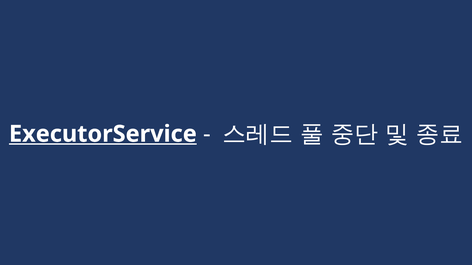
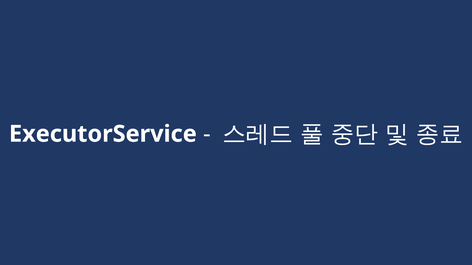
ExecutorService underline: present -> none
